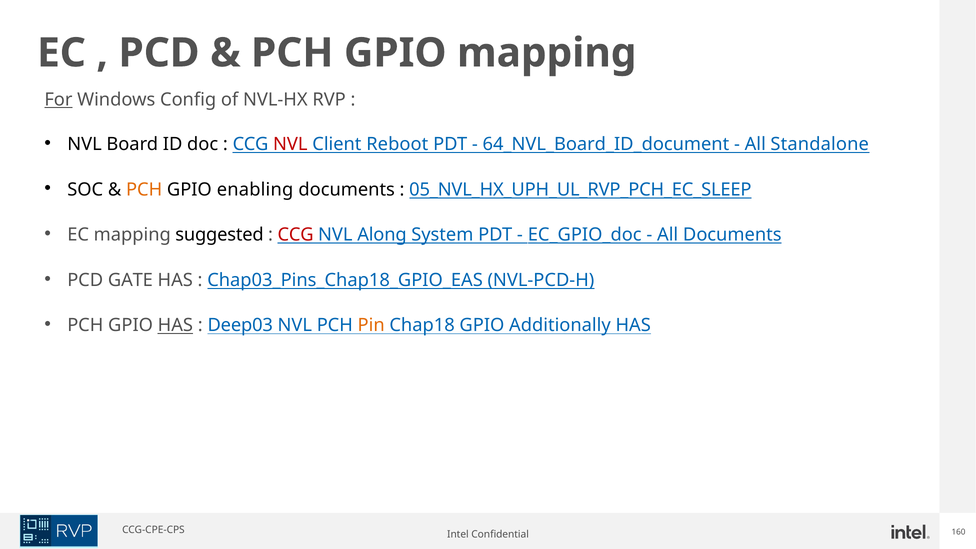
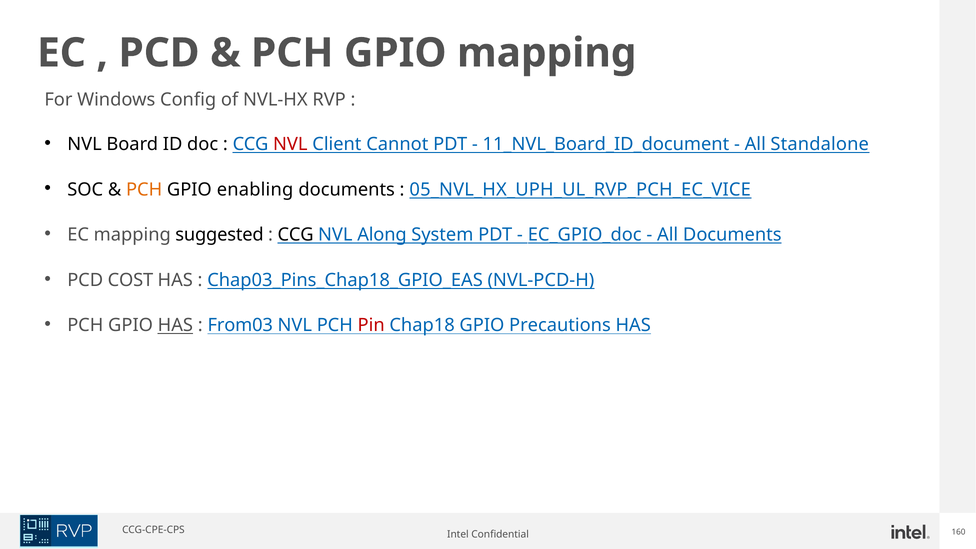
For underline: present -> none
Reboot: Reboot -> Cannot
64_NVL_Board_ID_document: 64_NVL_Board_ID_document -> 11_NVL_Board_ID_document
05_NVL_HX_UPH_UL_RVP_PCH_EC_SLEEP: 05_NVL_HX_UPH_UL_RVP_PCH_EC_SLEEP -> 05_NVL_HX_UPH_UL_RVP_PCH_EC_VICE
CCG at (296, 235) colour: red -> black
GATE: GATE -> COST
Deep03: Deep03 -> From03
Pin colour: orange -> red
Additionally: Additionally -> Precautions
